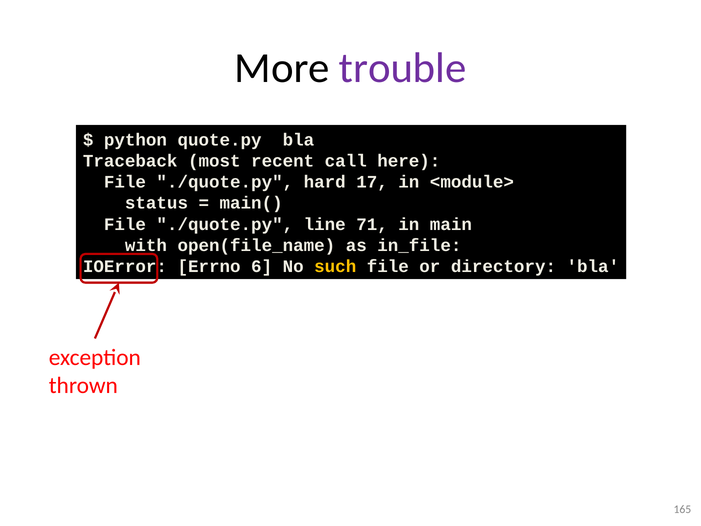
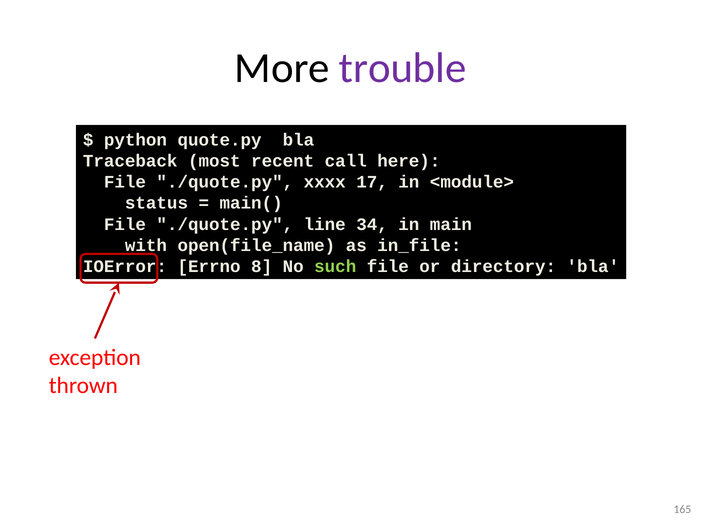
hard: hard -> xxxx
71: 71 -> 34
6: 6 -> 8
such colour: yellow -> light green
